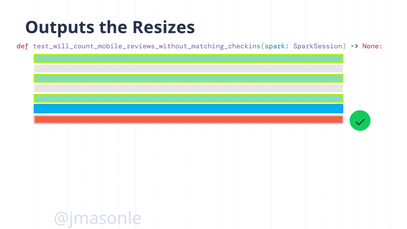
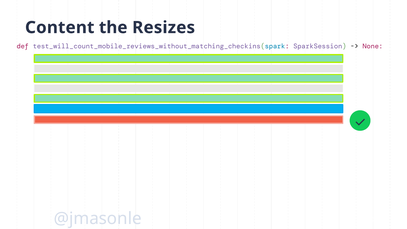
Outputs: Outputs -> Content
